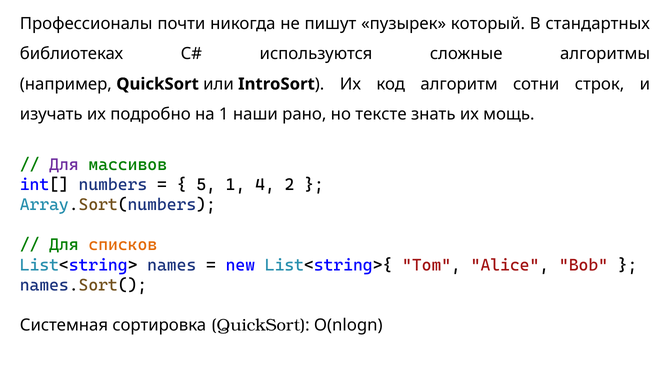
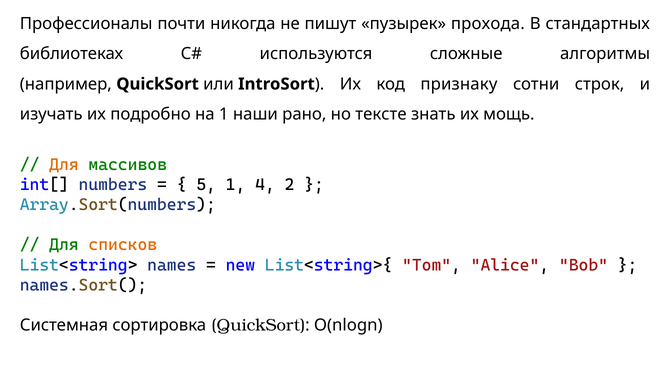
который: который -> прохода
алгоритм: алгоритм -> признаку
Для at (64, 164) colour: purple -> orange
